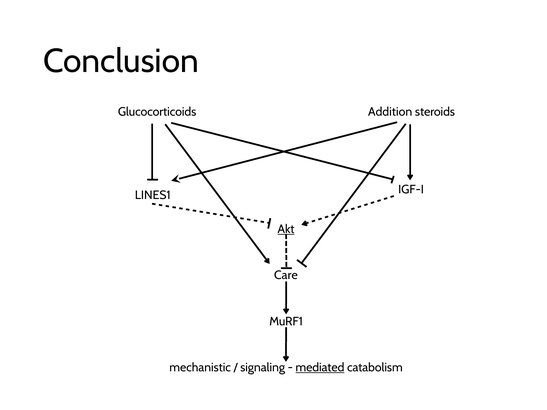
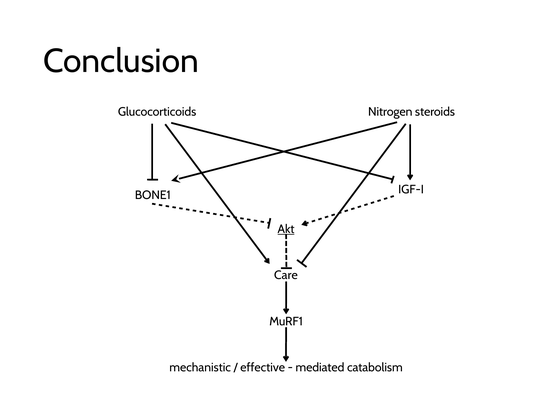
Addition: Addition -> Nitrogen
LINES1: LINES1 -> BONE1
signaling: signaling -> effective
mediated underline: present -> none
